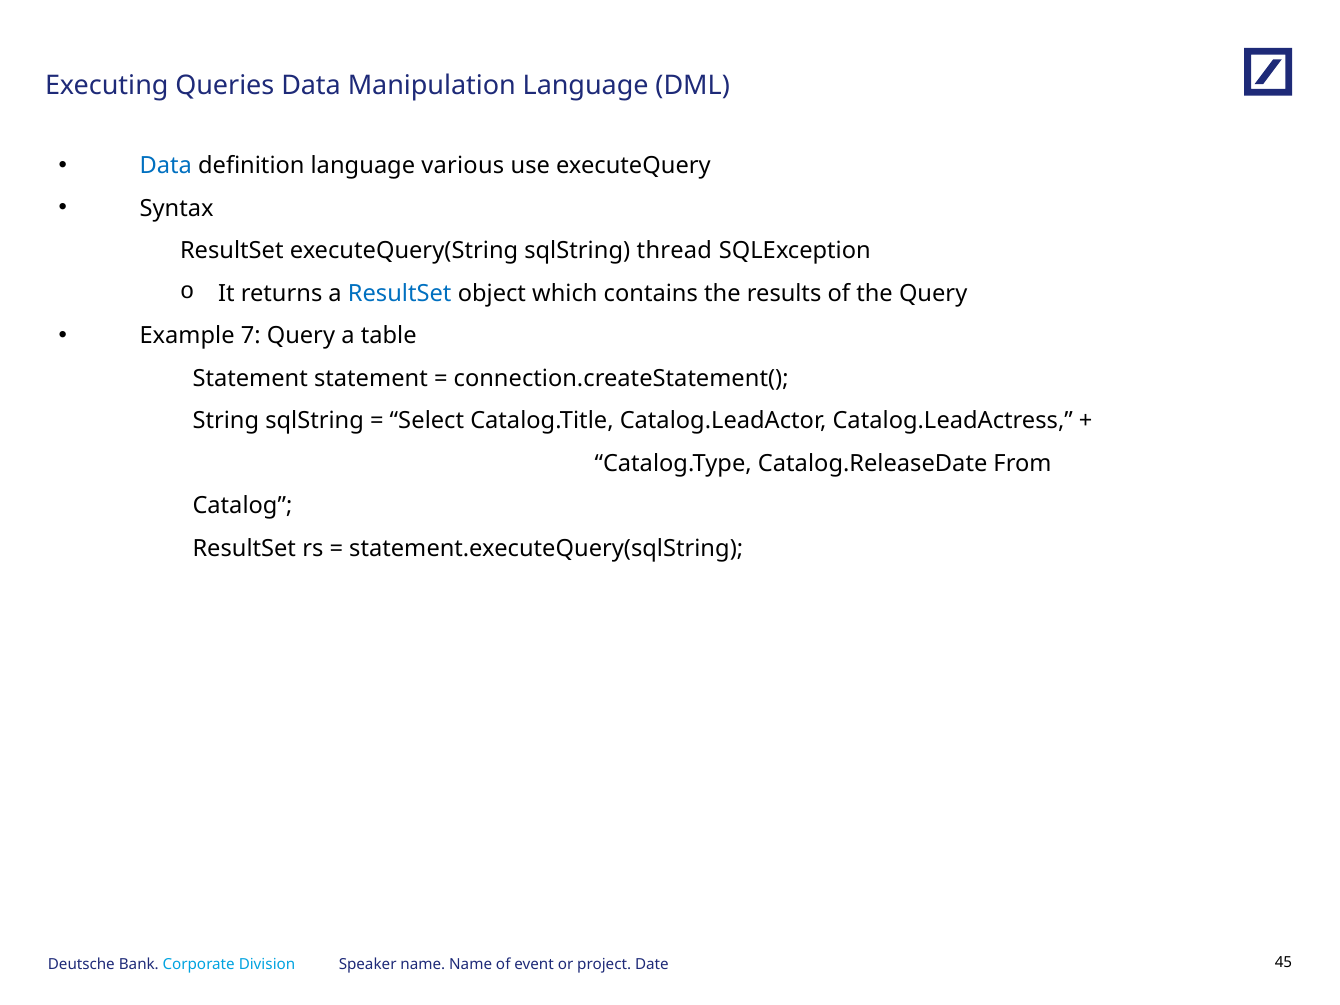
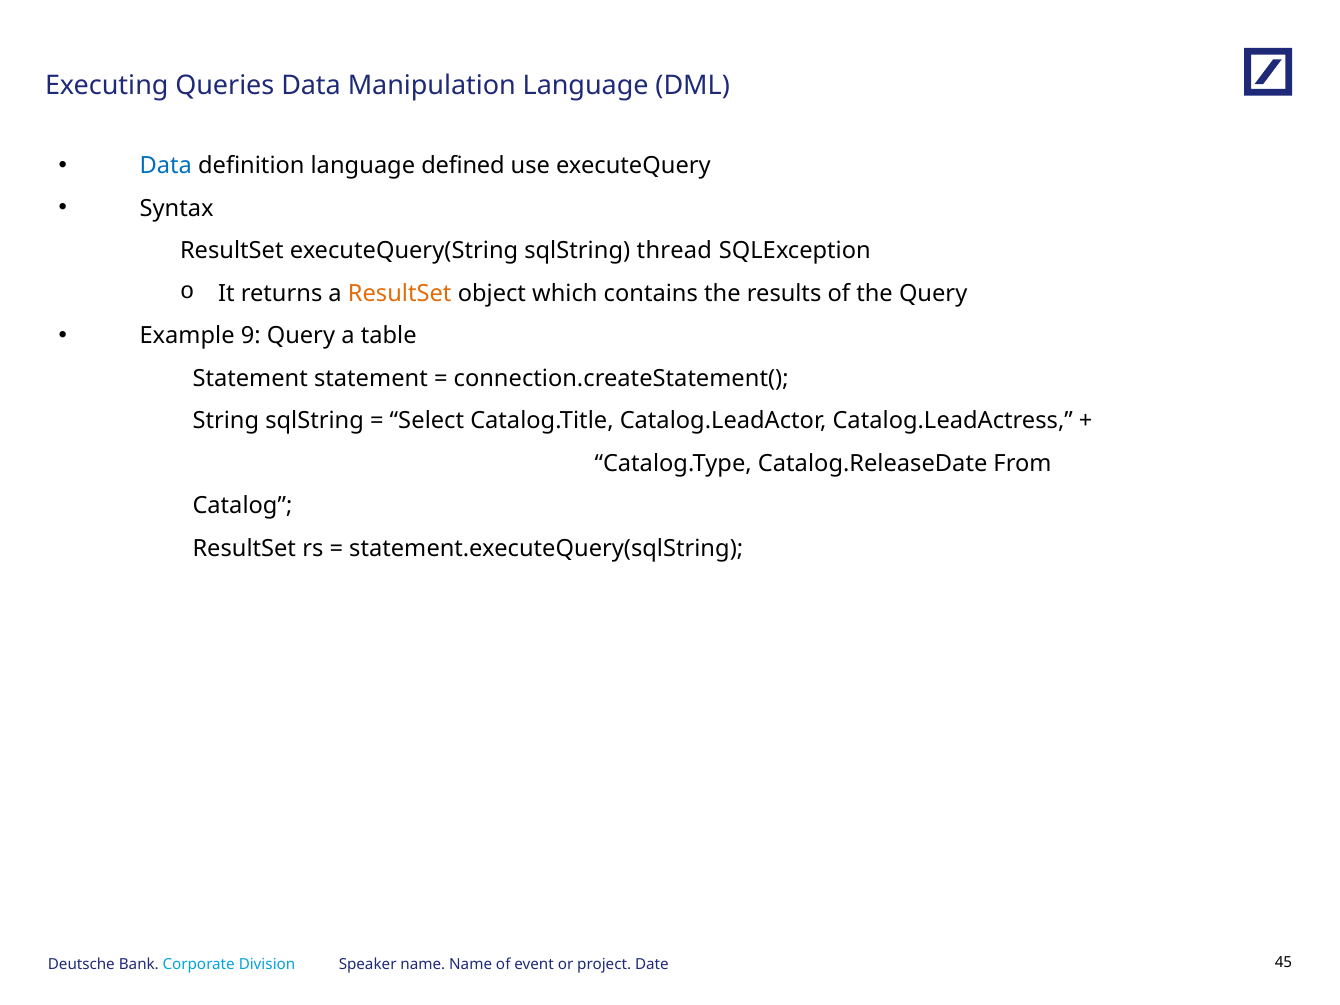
various: various -> defined
ResultSet at (400, 293) colour: blue -> orange
7: 7 -> 9
